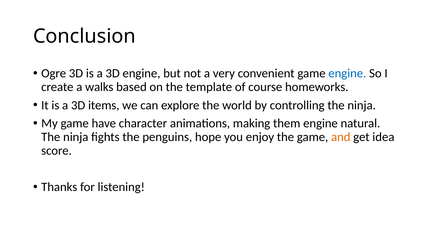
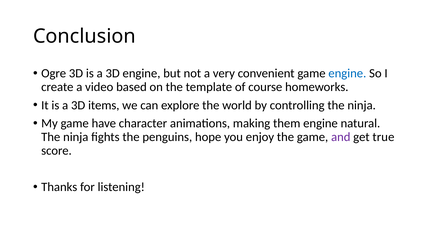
walks: walks -> video
and colour: orange -> purple
idea: idea -> true
